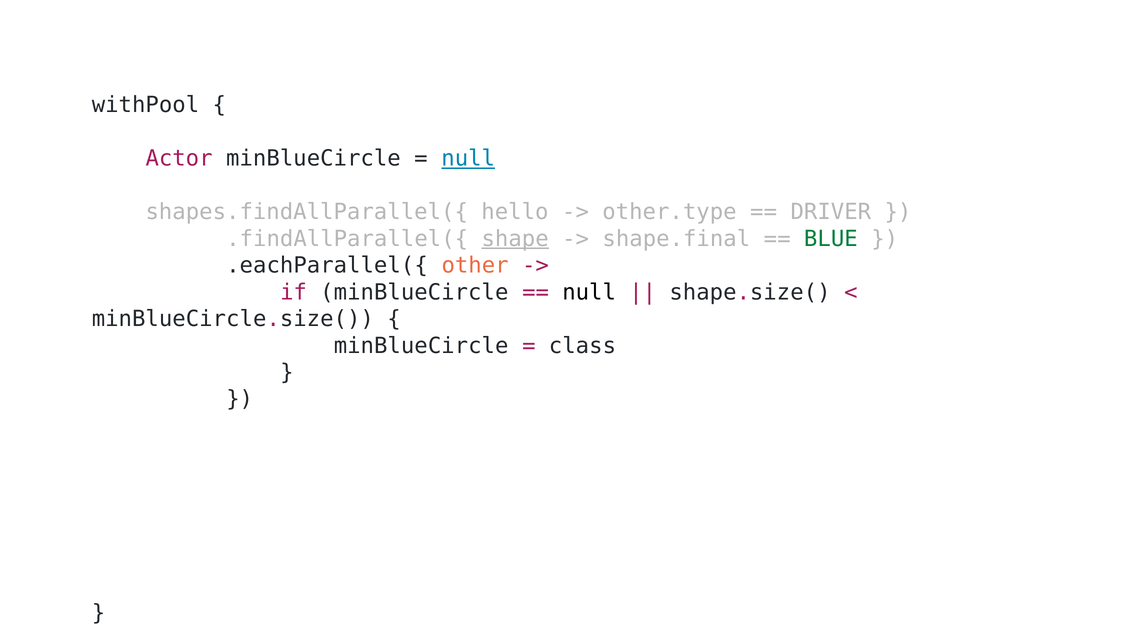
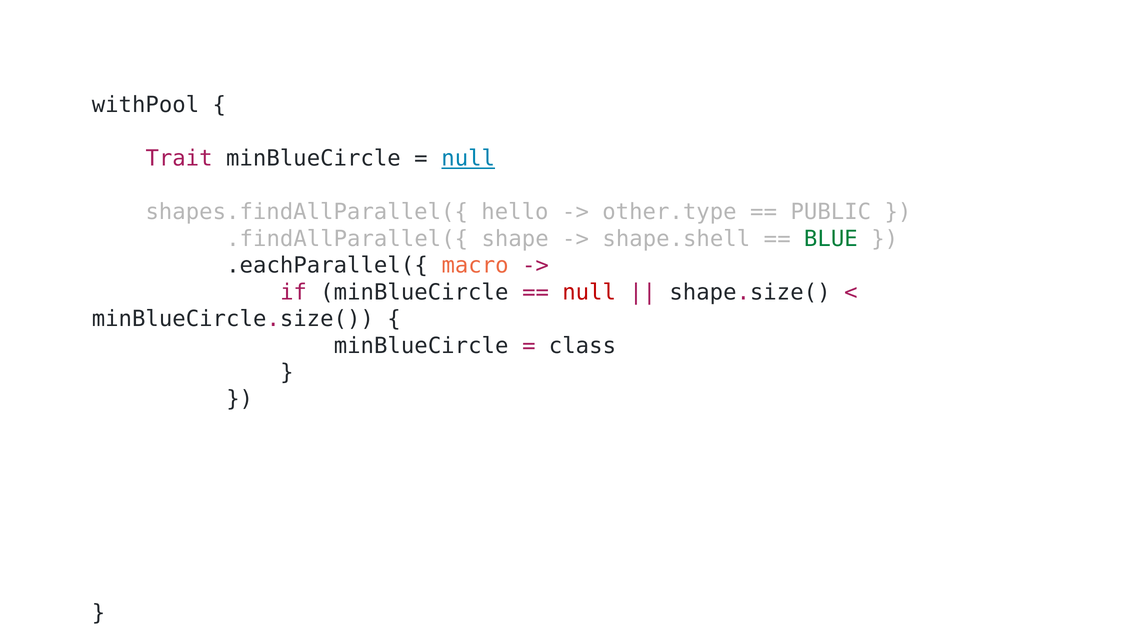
Actor: Actor -> Trait
DRIVER: DRIVER -> PUBLIC
shape underline: present -> none
shape.final: shape.final -> shape.shell
other: other -> macro
null at (589, 293) colour: black -> red
